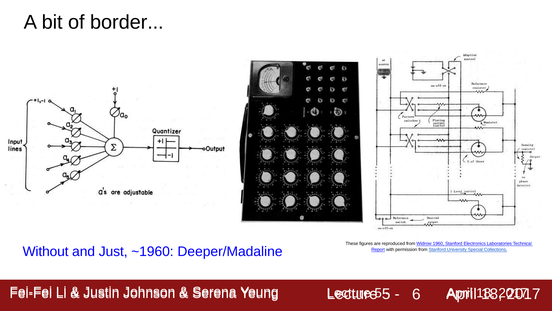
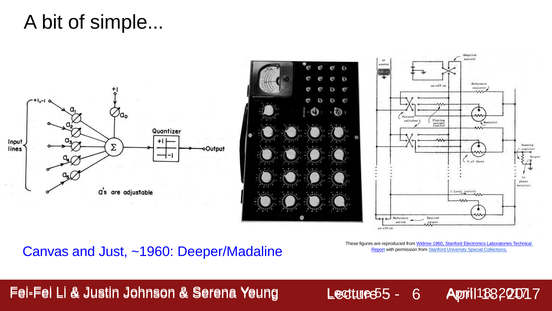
border: border -> simple
Without: Without -> Canvas
